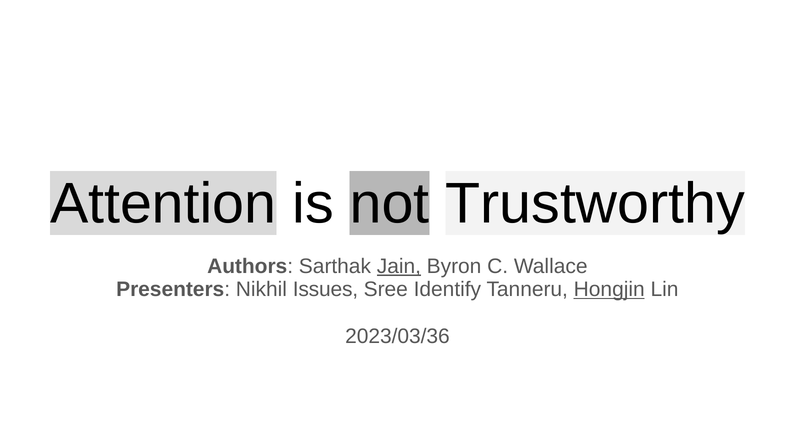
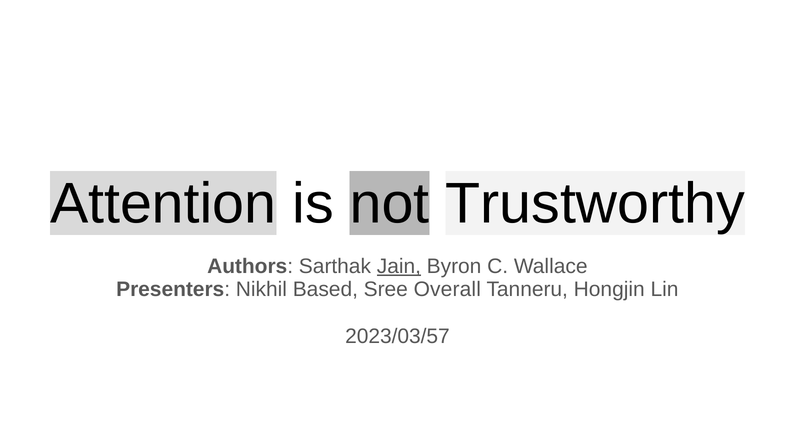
Issues: Issues -> Based
Identify: Identify -> Overall
Hongjin underline: present -> none
2023/03/36: 2023/03/36 -> 2023/03/57
